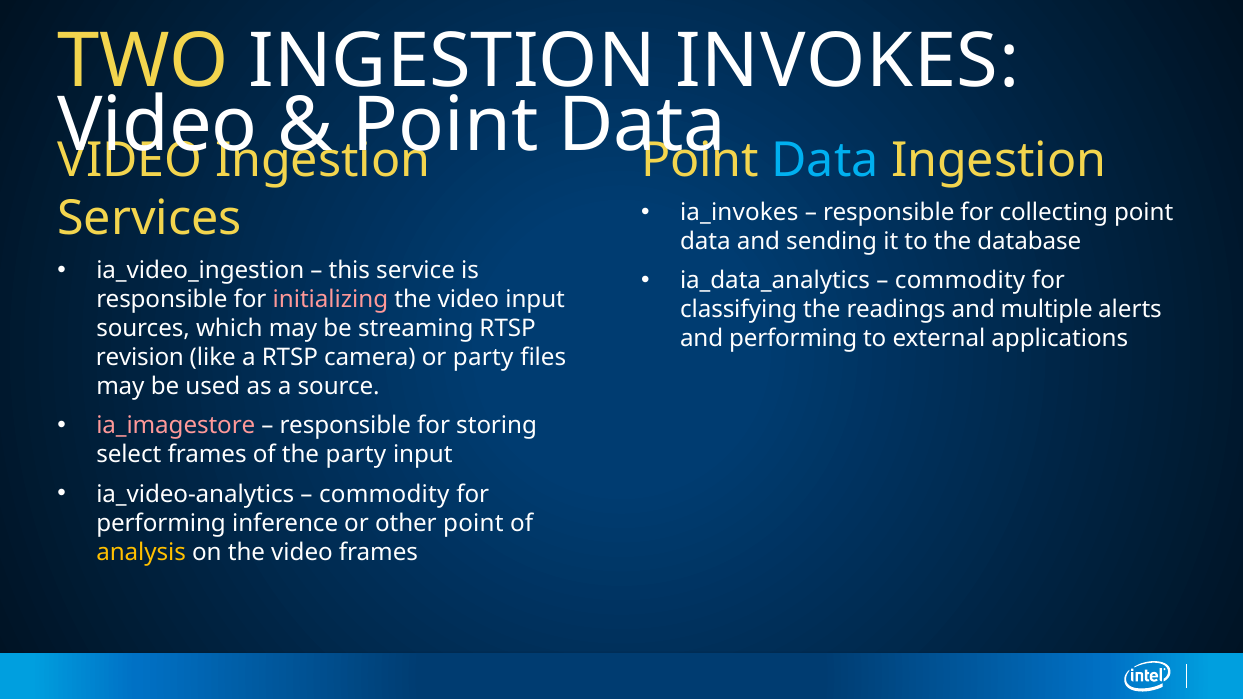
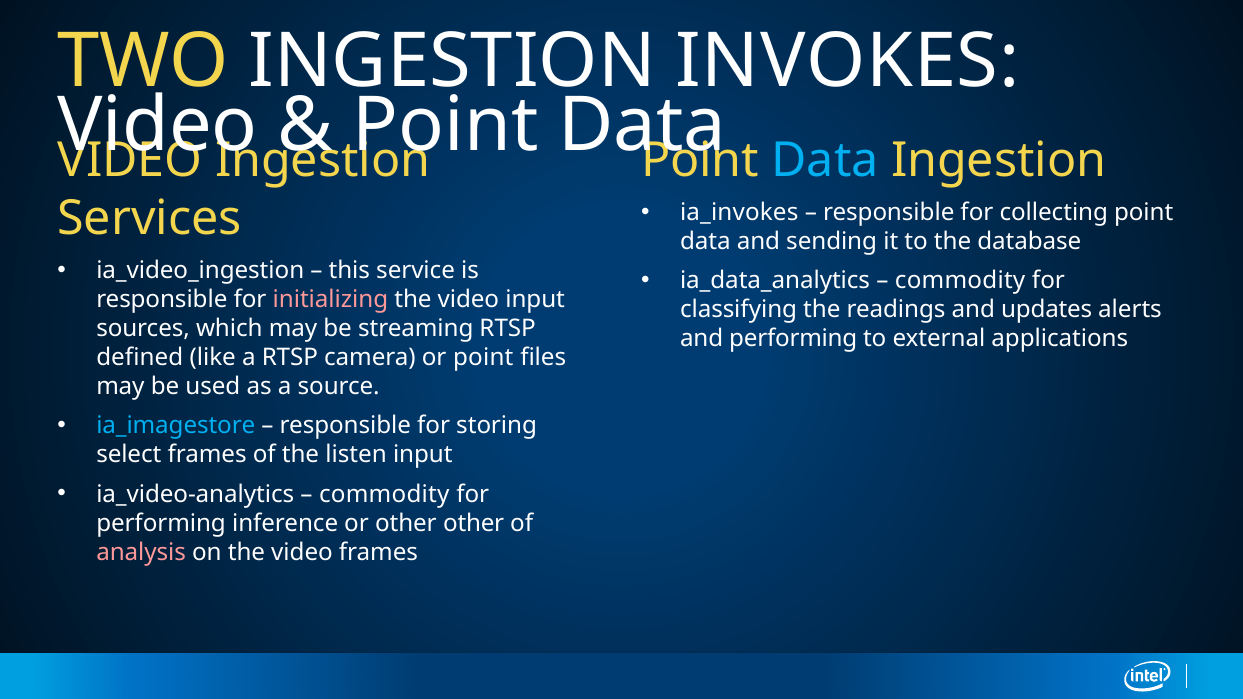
multiple: multiple -> updates
revision: revision -> defined
or party: party -> point
ia_imagestore colour: pink -> light blue
the party: party -> listen
other point: point -> other
analysis colour: yellow -> pink
